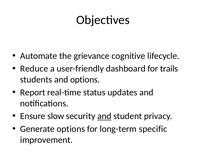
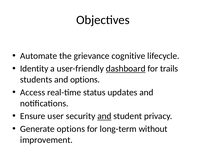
Reduce: Reduce -> Identity
dashboard underline: none -> present
Report: Report -> Access
slow: slow -> user
specific: specific -> without
